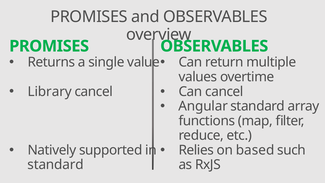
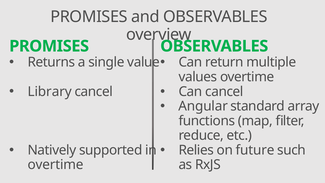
based: based -> future
standard at (56, 165): standard -> overtime
